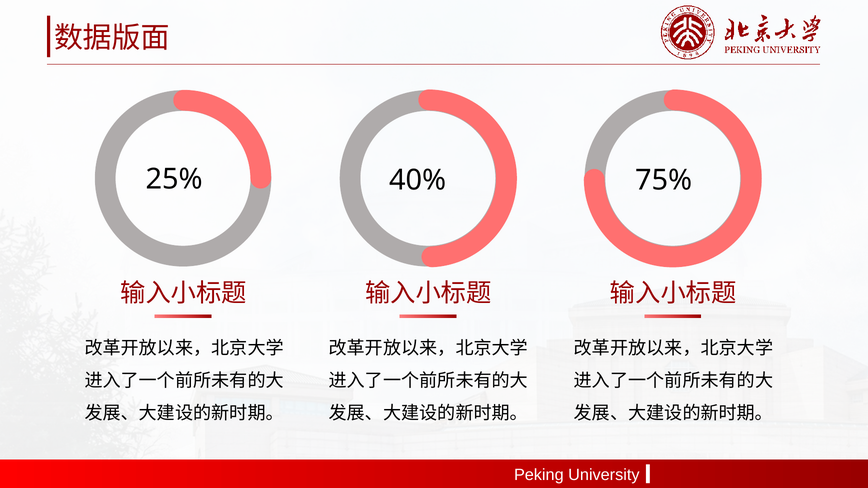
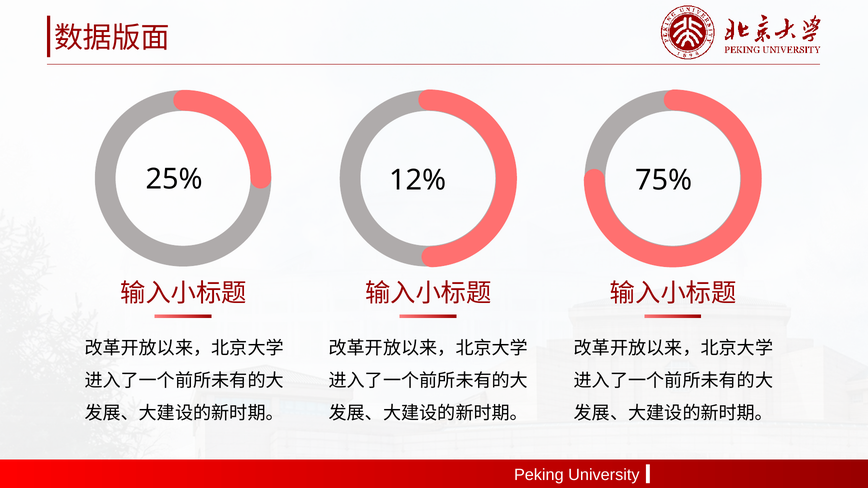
40%: 40% -> 12%
